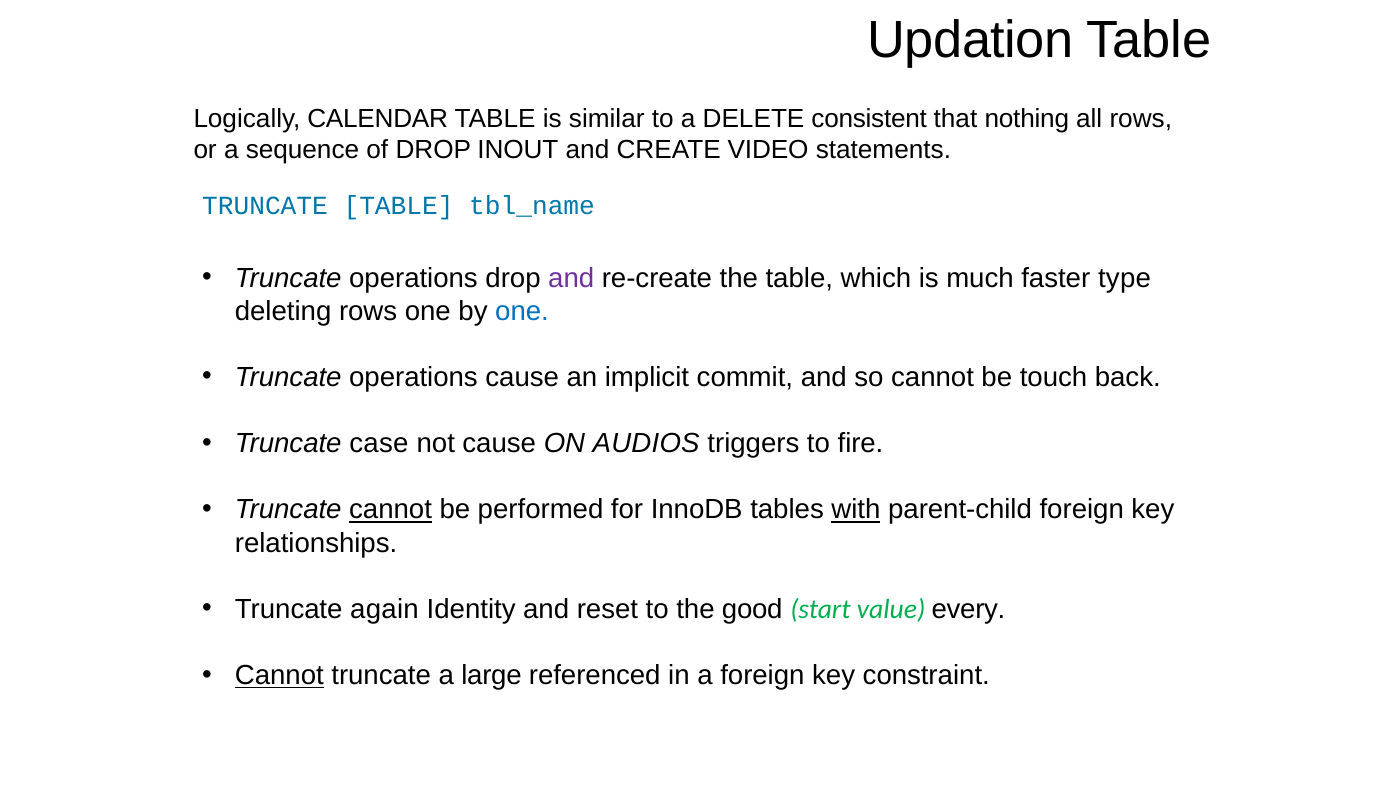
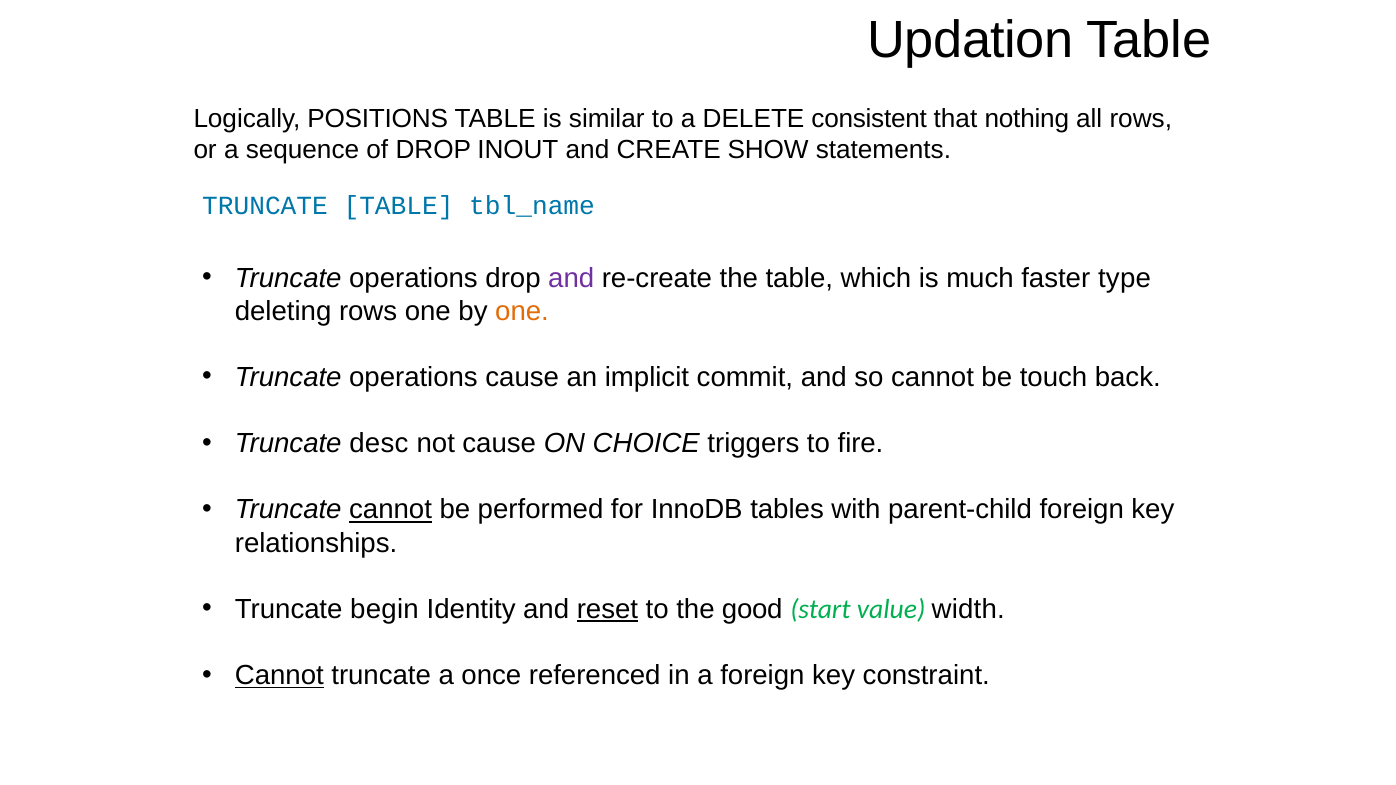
CALENDAR: CALENDAR -> POSITIONS
VIDEO: VIDEO -> SHOW
one at (522, 311) colour: blue -> orange
case: case -> desc
AUDIOS: AUDIOS -> CHOICE
with underline: present -> none
again: again -> begin
reset underline: none -> present
every: every -> width
large: large -> once
